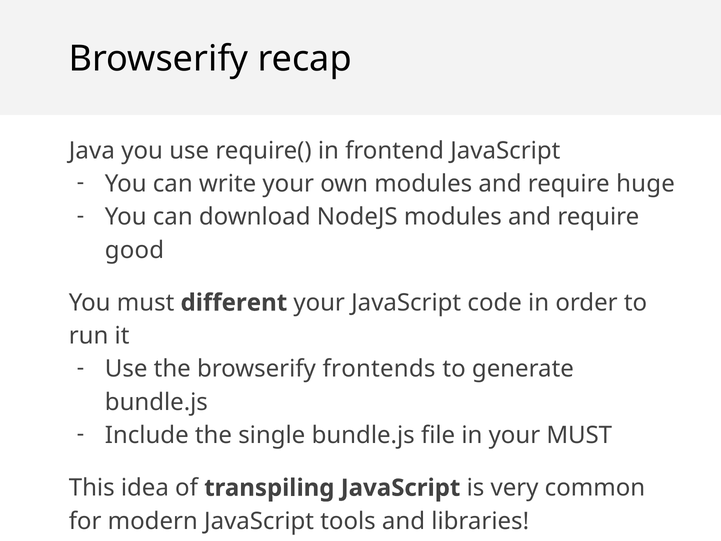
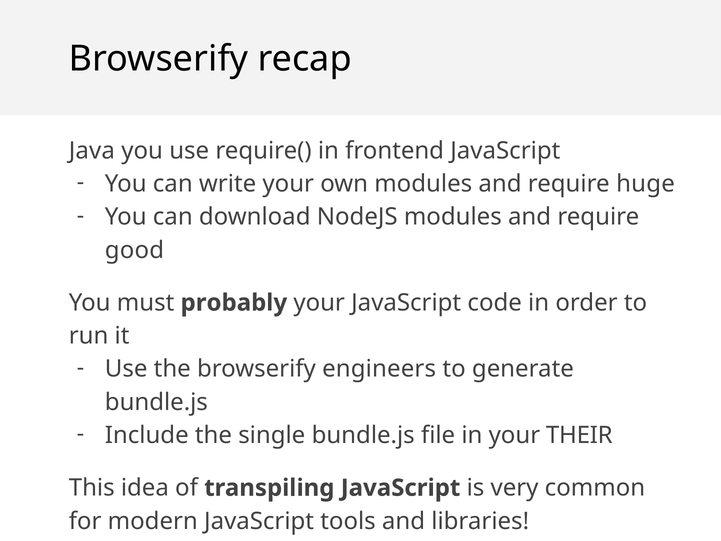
different: different -> probably
frontends: frontends -> engineers
your MUST: MUST -> THEIR
